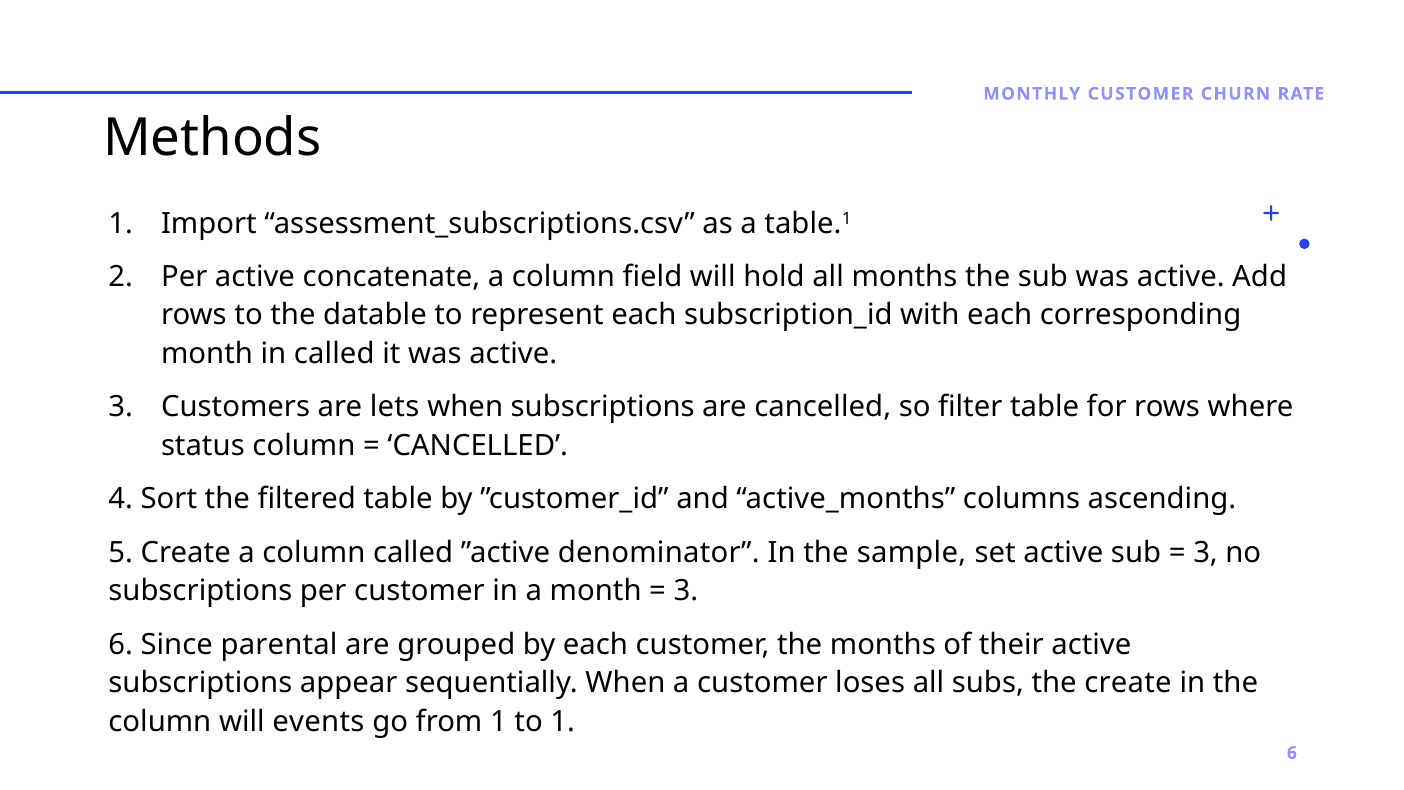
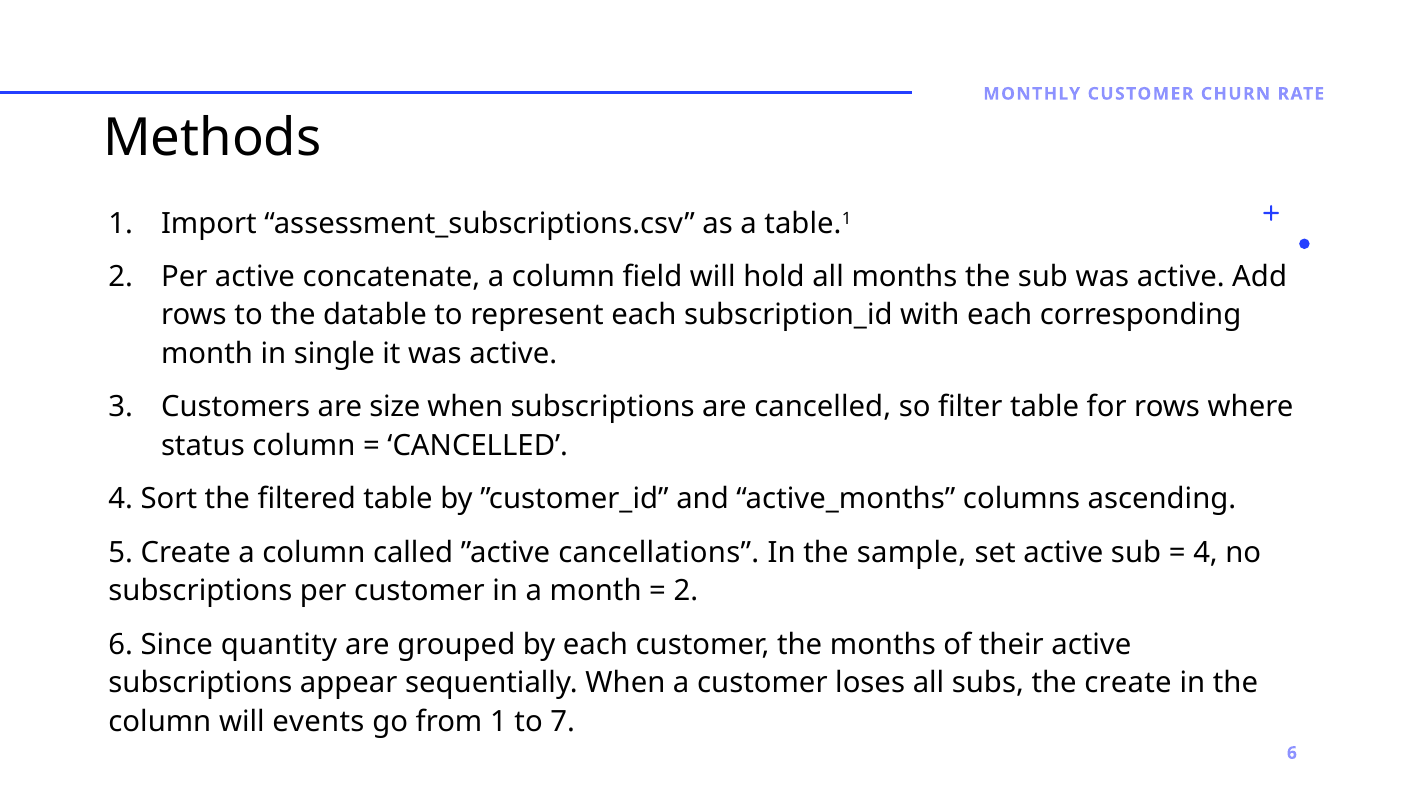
in called: called -> single
lets: lets -> size
denominator: denominator -> cancellations
3 at (1206, 552): 3 -> 4
3 at (686, 591): 3 -> 2
parental: parental -> quantity
to 1: 1 -> 7
